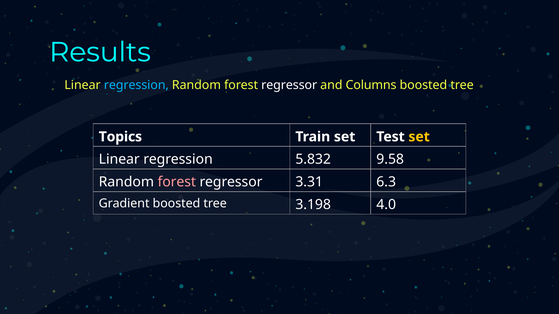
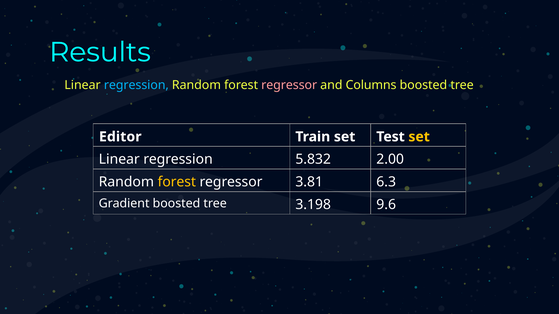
regressor at (289, 85) colour: white -> pink
Topics: Topics -> Editor
9.58: 9.58 -> 2.00
forest at (177, 182) colour: pink -> yellow
3.31: 3.31 -> 3.81
4.0: 4.0 -> 9.6
